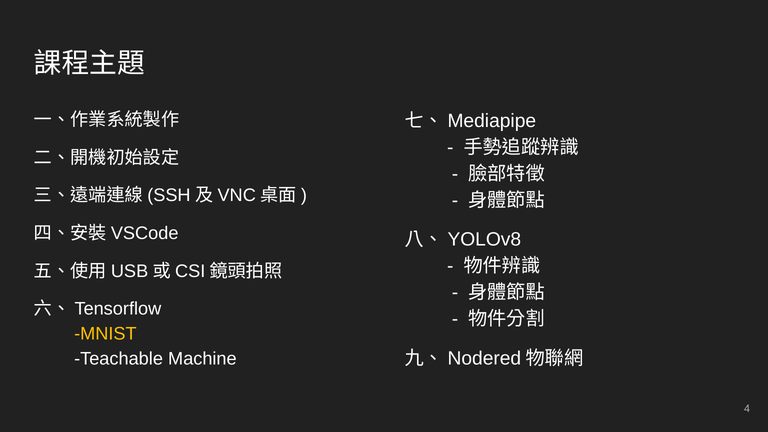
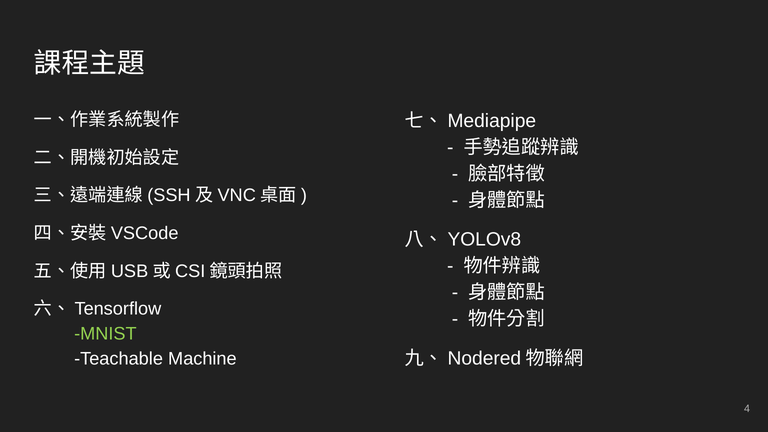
MNIST colour: yellow -> light green
